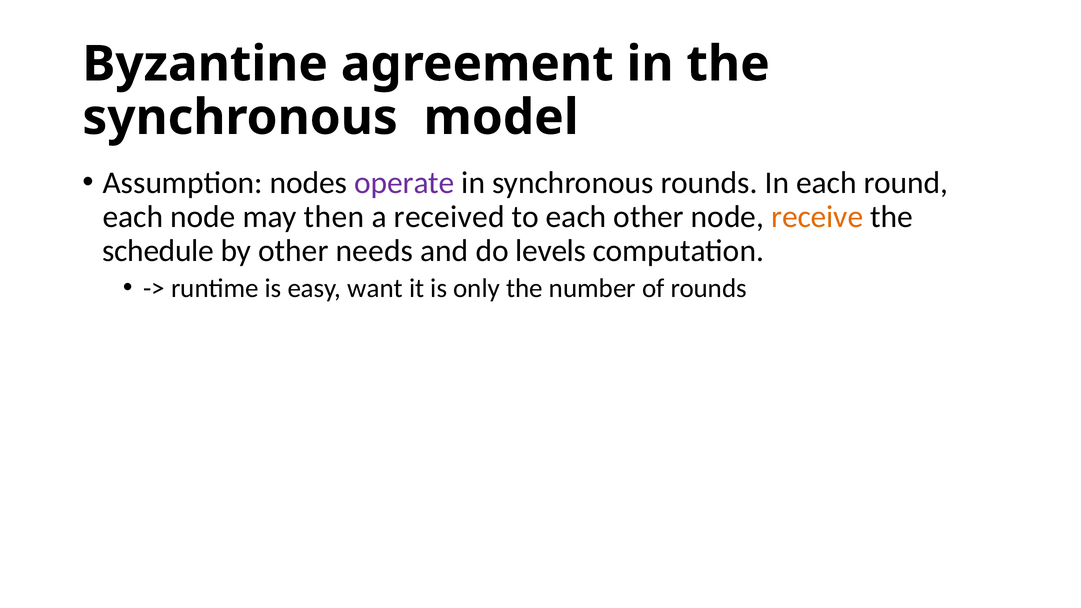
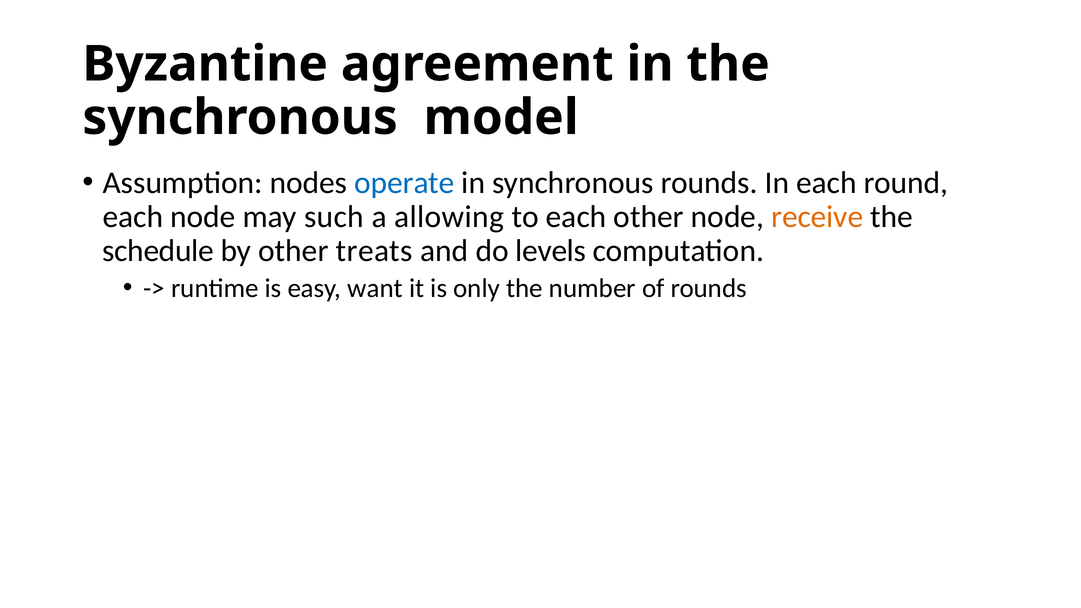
operate colour: purple -> blue
then: then -> such
received: received -> allowing
needs: needs -> treats
